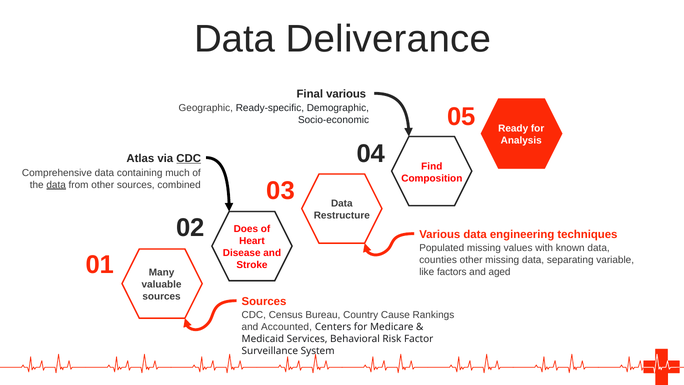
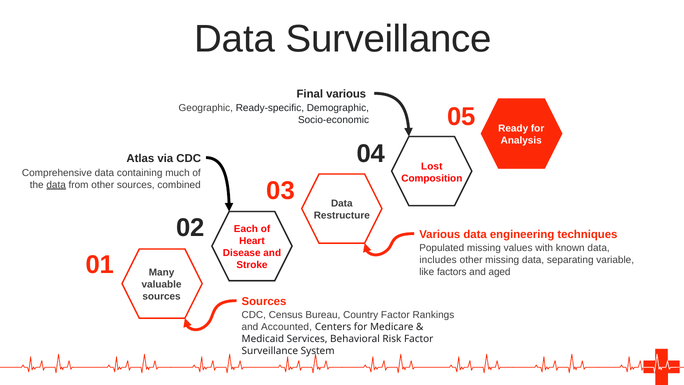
Data Deliverance: Deliverance -> Surveillance
CDC at (189, 158) underline: present -> none
Find: Find -> Lost
Does: Does -> Each
counties: counties -> includes
Country Cause: Cause -> Factor
